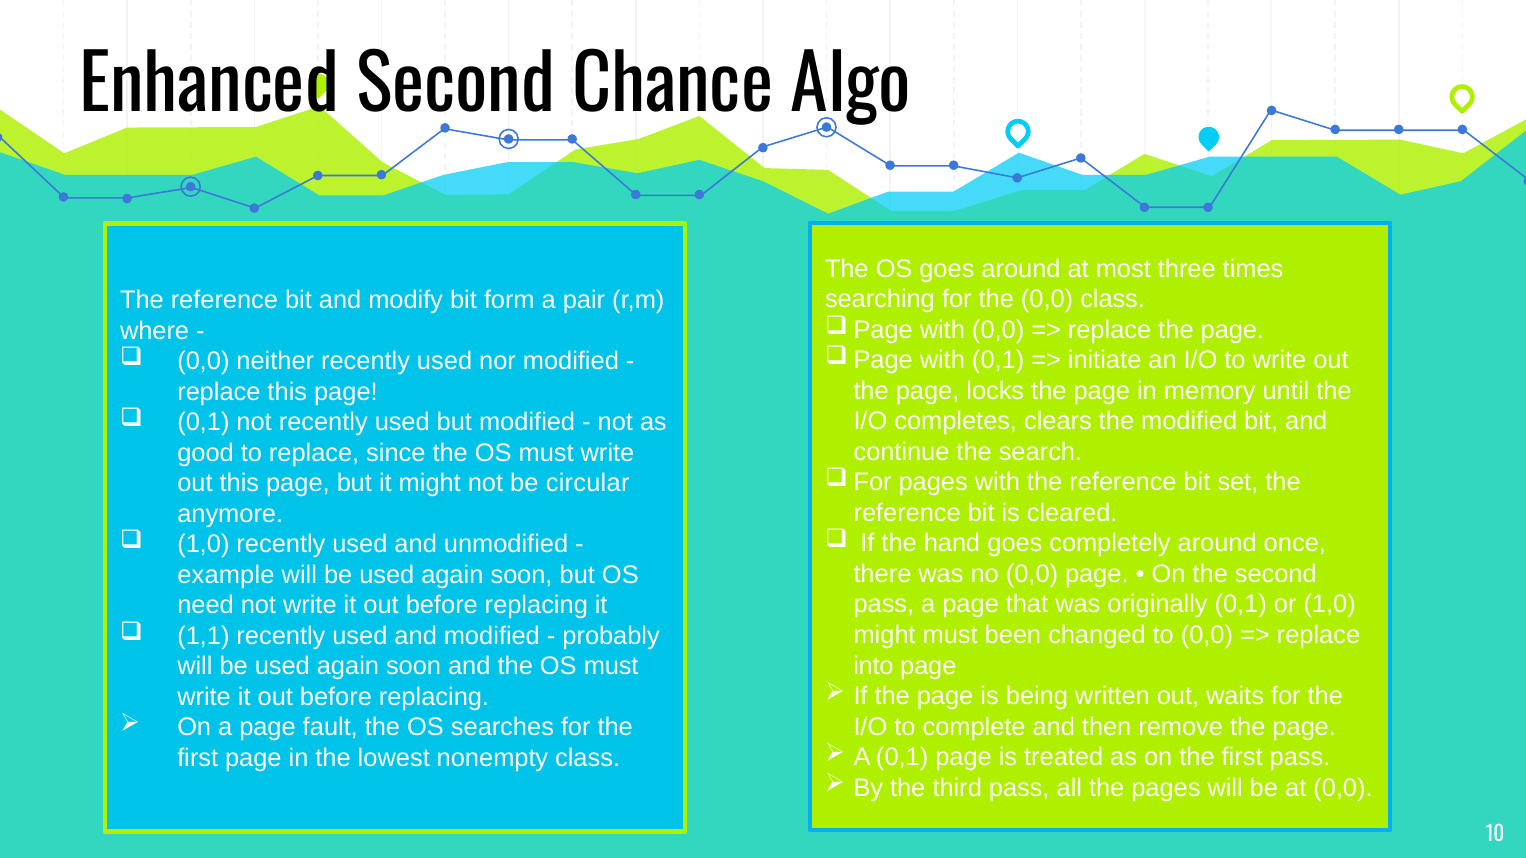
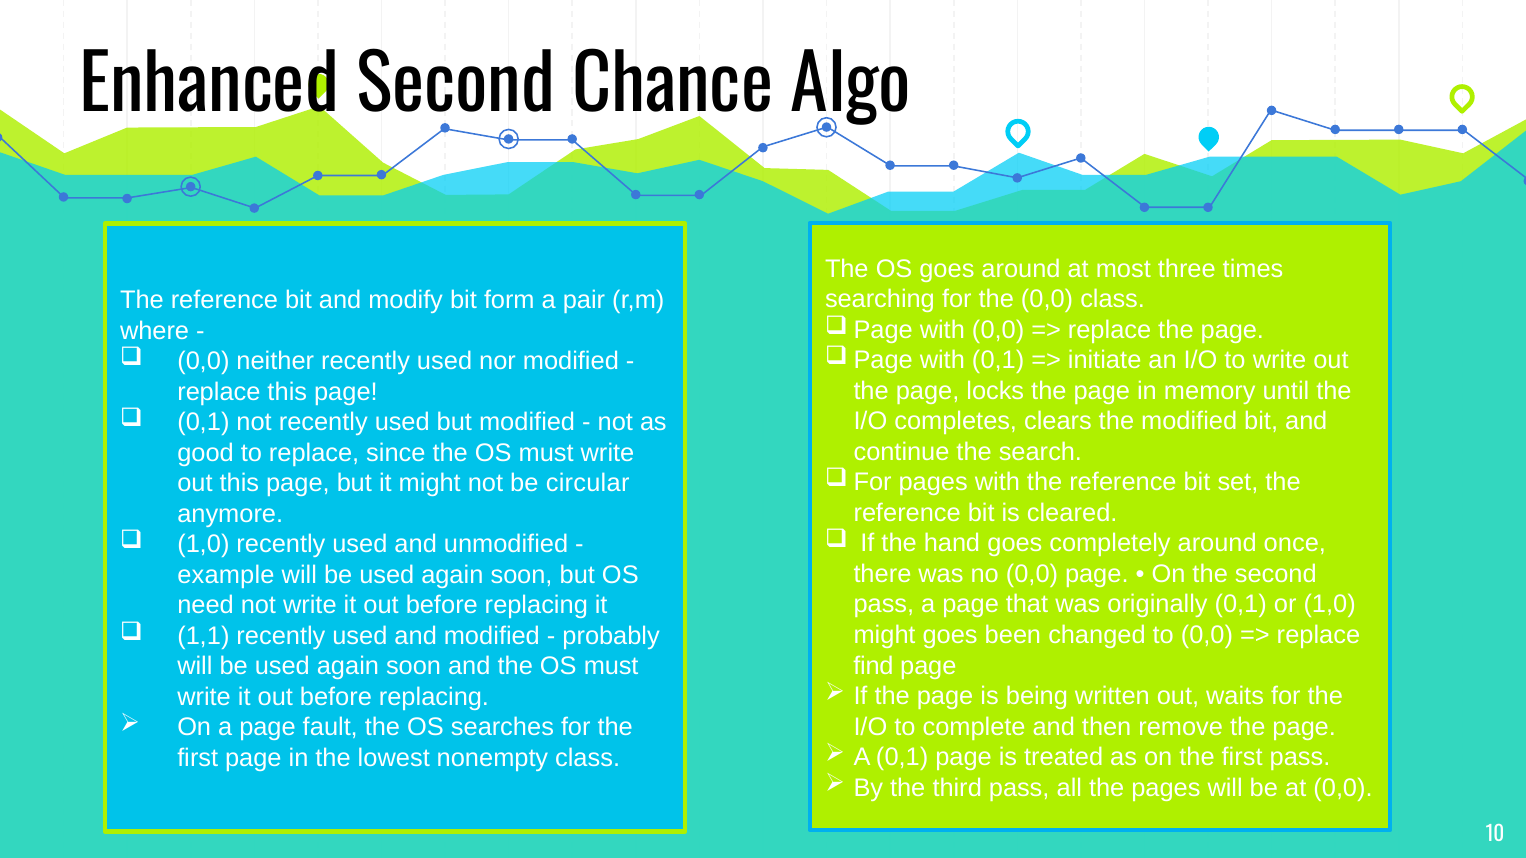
might must: must -> goes
into: into -> find
